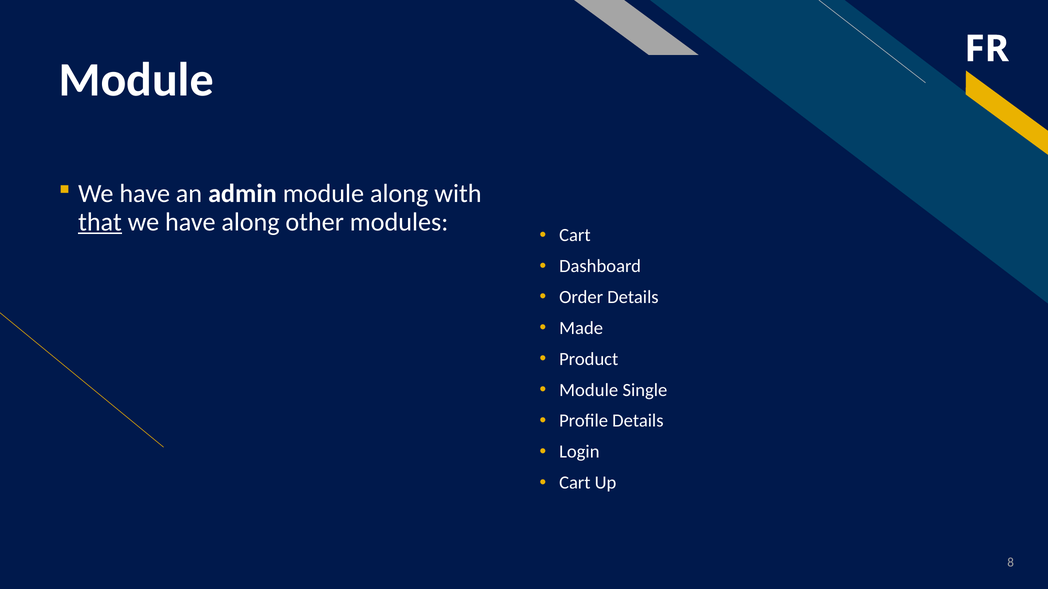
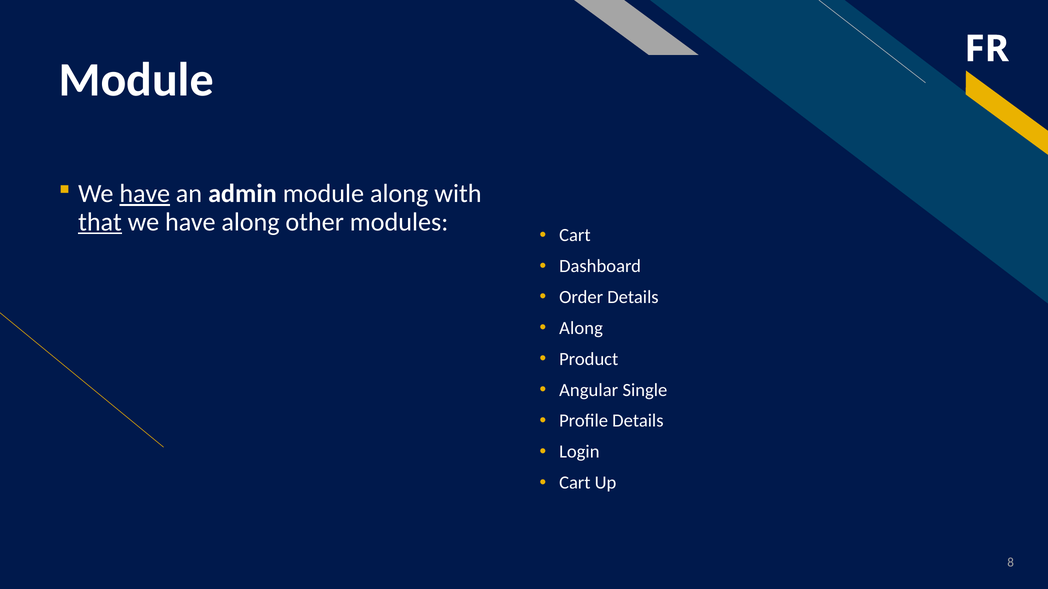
have at (145, 194) underline: none -> present
Made at (581, 328): Made -> Along
Module at (589, 390): Module -> Angular
